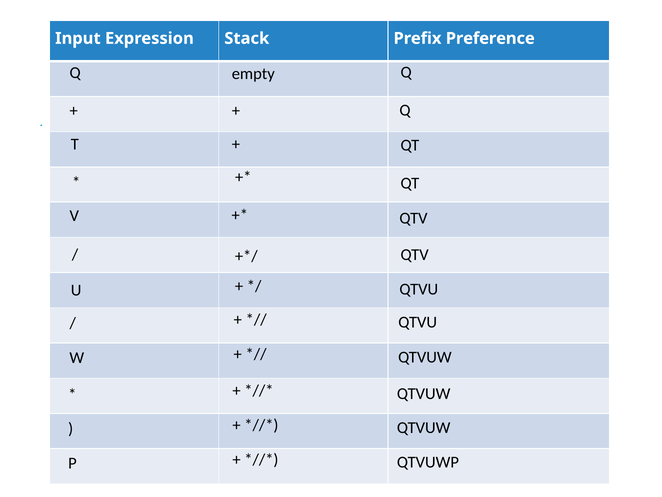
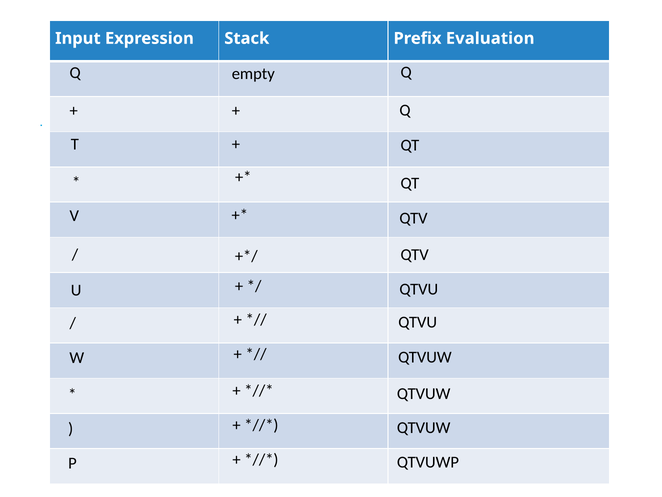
Preference: Preference -> Evaluation
